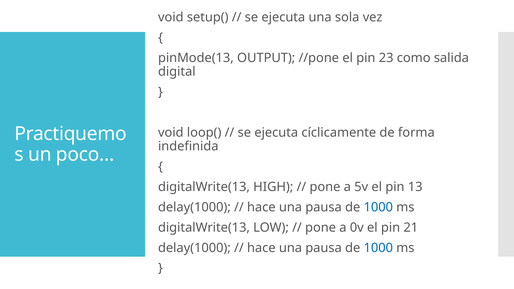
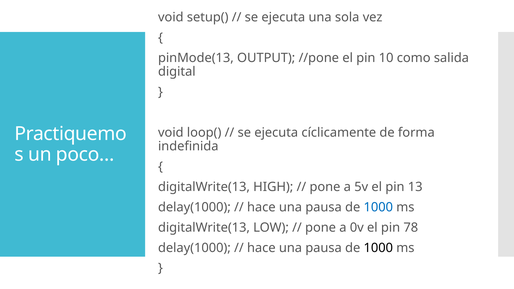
23: 23 -> 10
21: 21 -> 78
1000 at (378, 248) colour: blue -> black
